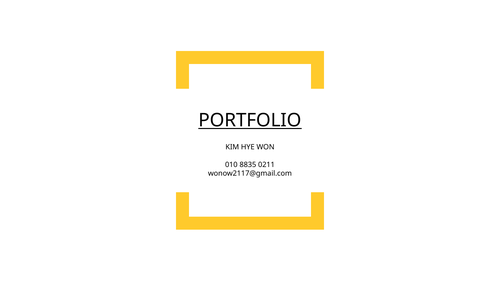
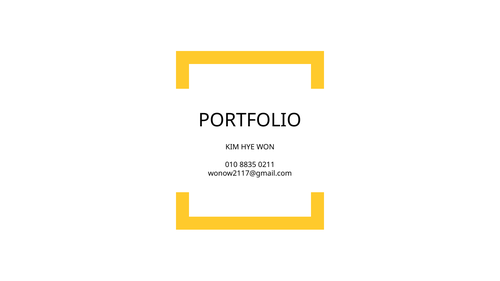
PORTFOLIO underline: present -> none
